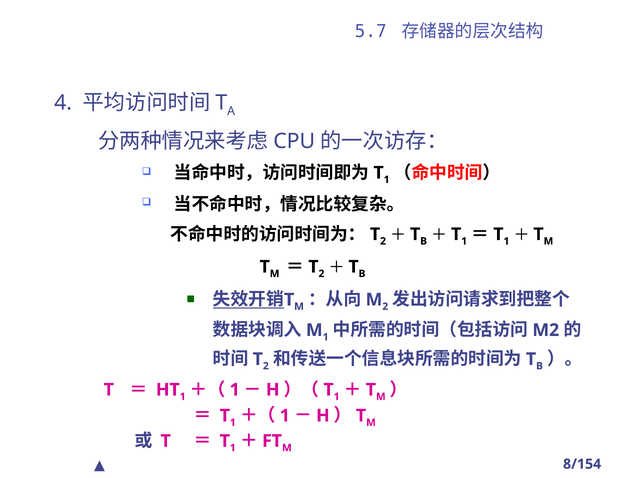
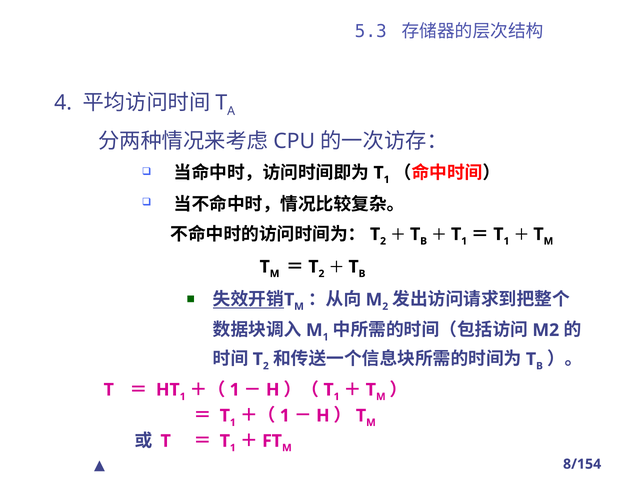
5.7: 5.7 -> 5.3
